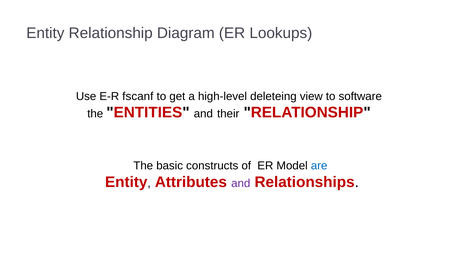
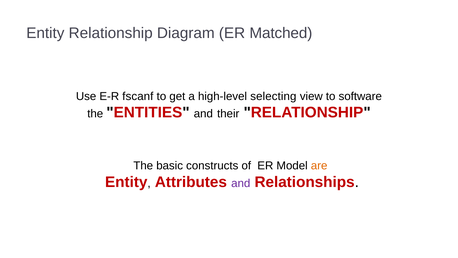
Lookups: Lookups -> Matched
deleteing: deleteing -> selecting
are colour: blue -> orange
